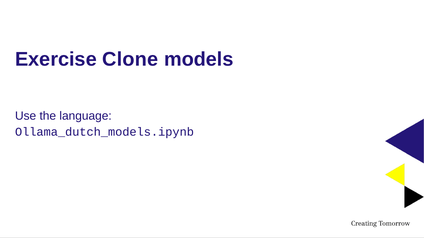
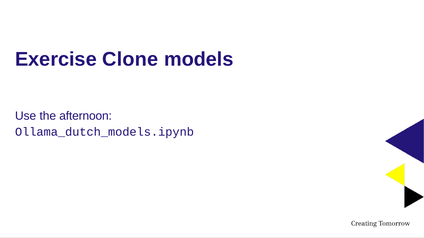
language: language -> afternoon
